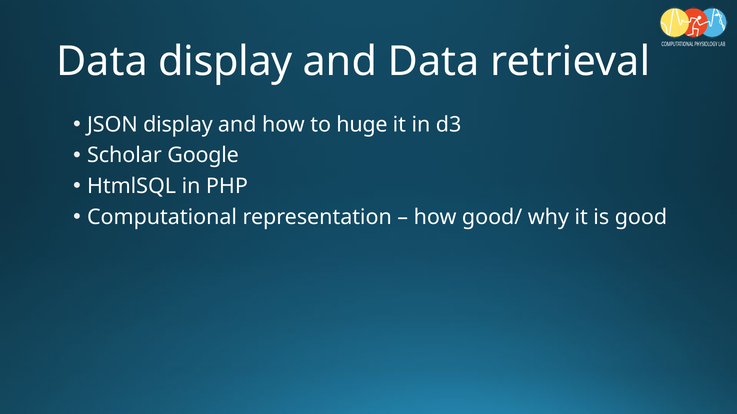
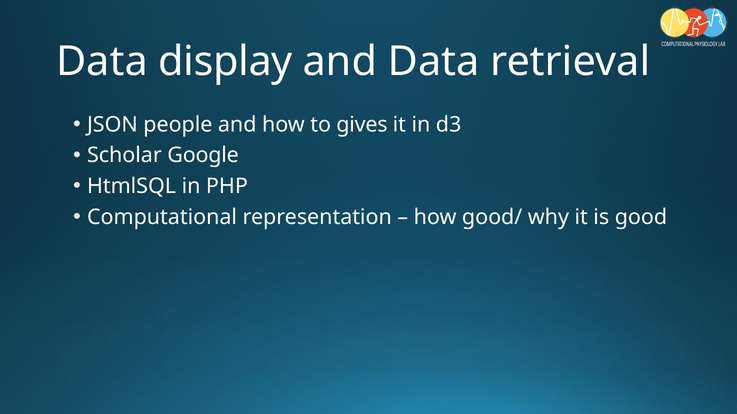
JSON display: display -> people
huge: huge -> gives
